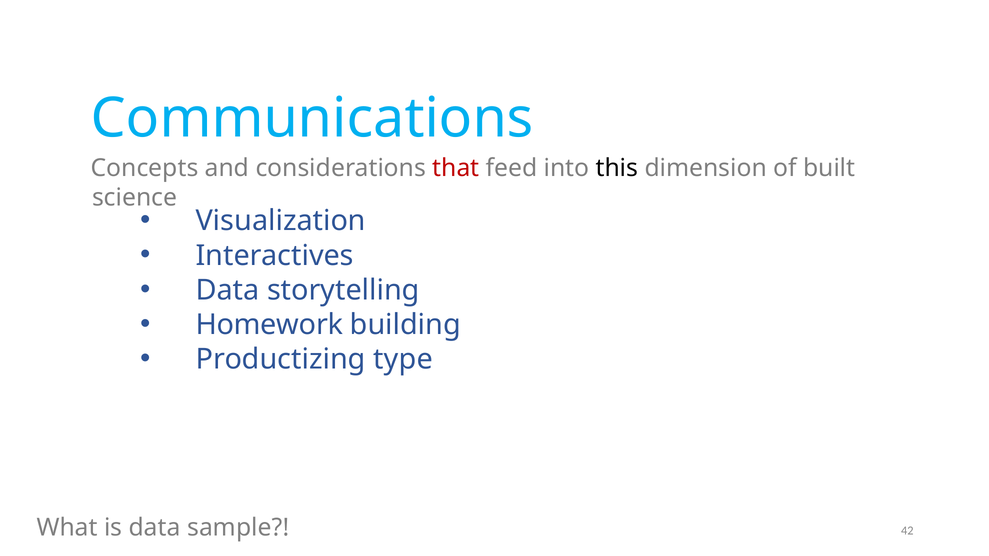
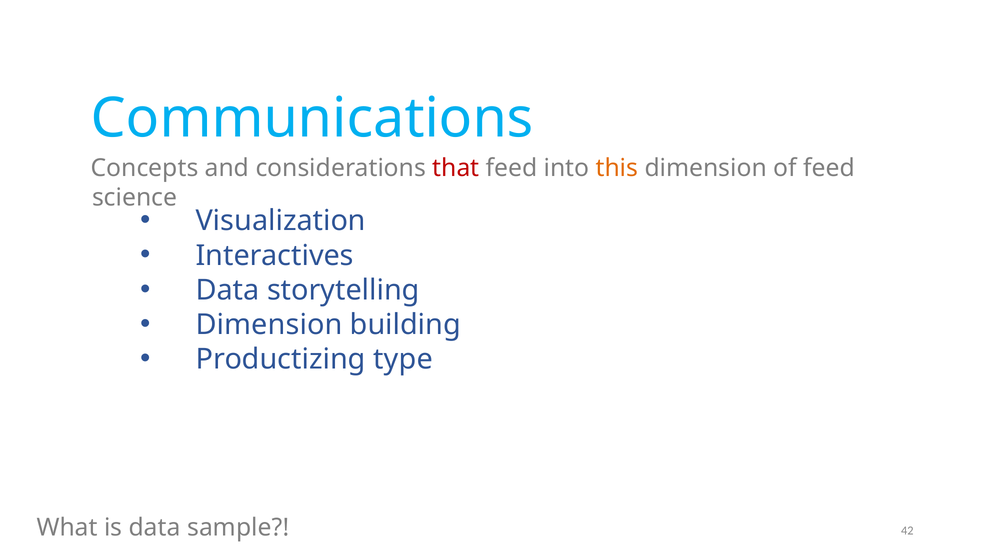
this colour: black -> orange
of built: built -> feed
Homework at (269, 325): Homework -> Dimension
